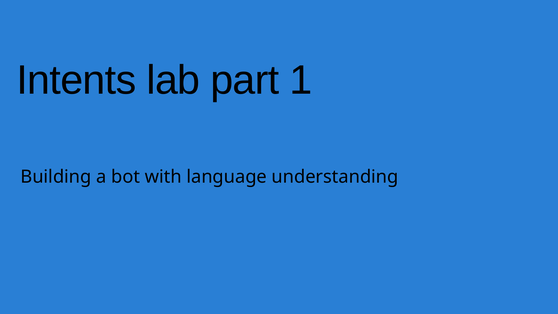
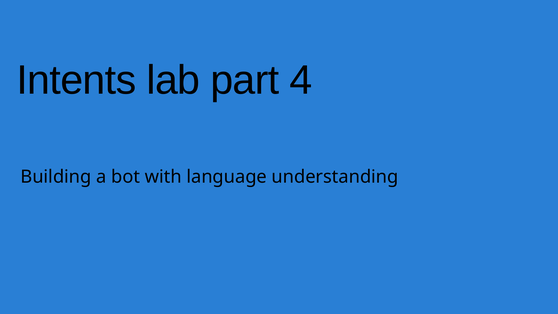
1: 1 -> 4
